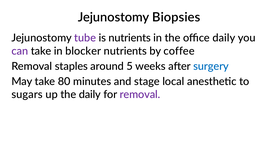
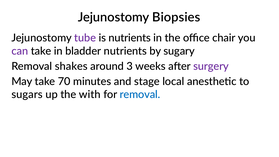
office daily: daily -> chair
blocker: blocker -> bladder
coffee: coffee -> sugary
staples: staples -> shakes
5: 5 -> 3
surgery colour: blue -> purple
80: 80 -> 70
the daily: daily -> with
removal at (140, 94) colour: purple -> blue
